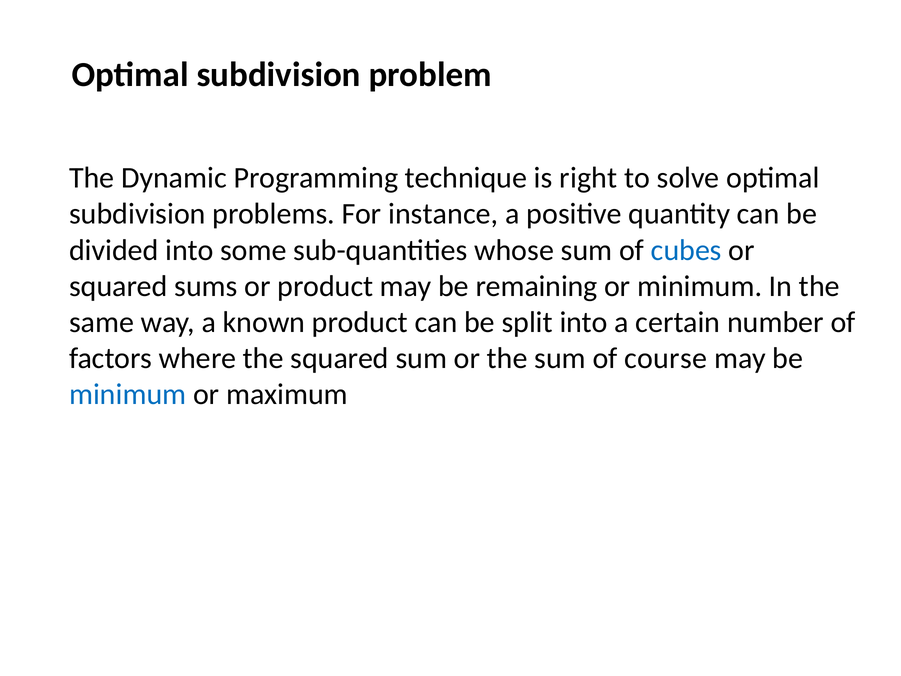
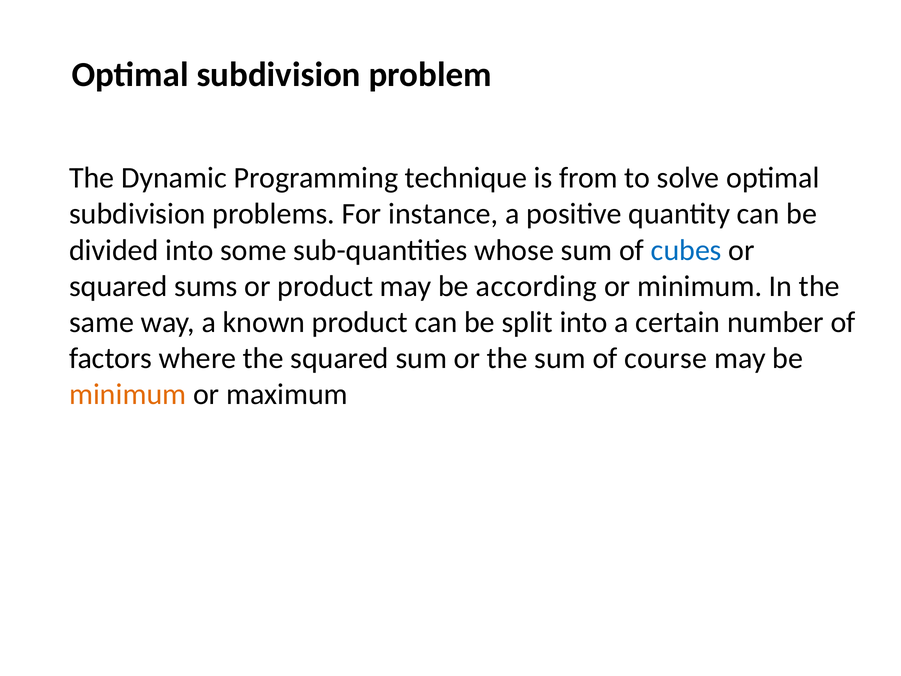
right: right -> from
remaining: remaining -> according
minimum at (128, 394) colour: blue -> orange
